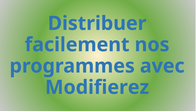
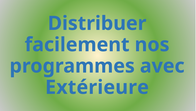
Modifierez: Modifierez -> Extérieure
